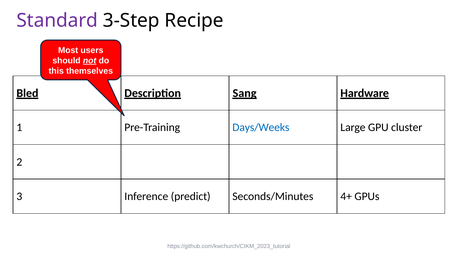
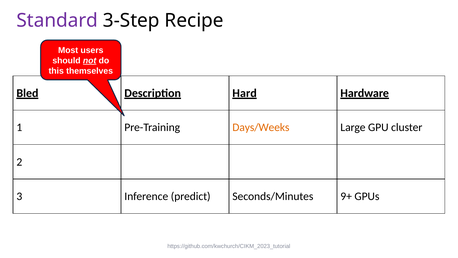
Sang: Sang -> Hard
Days/Weeks colour: blue -> orange
4+: 4+ -> 9+
